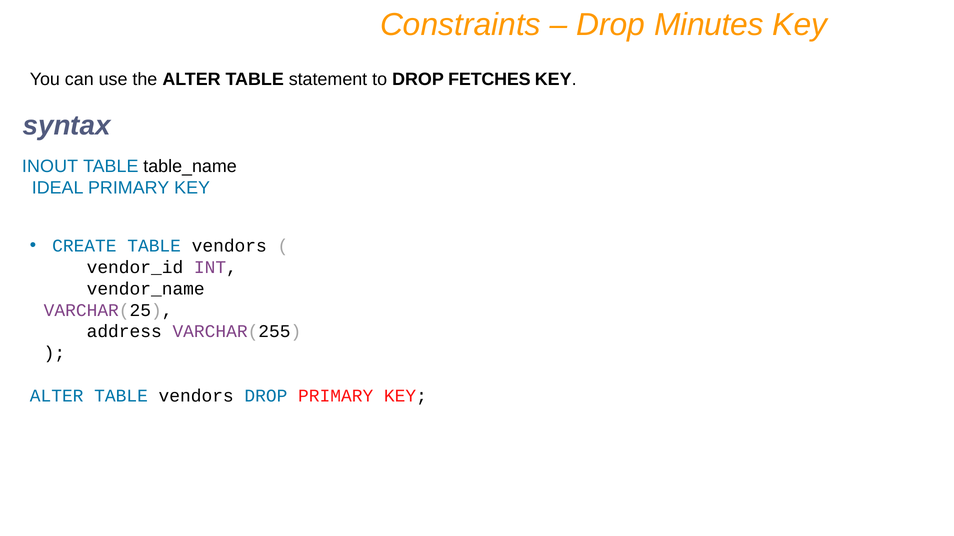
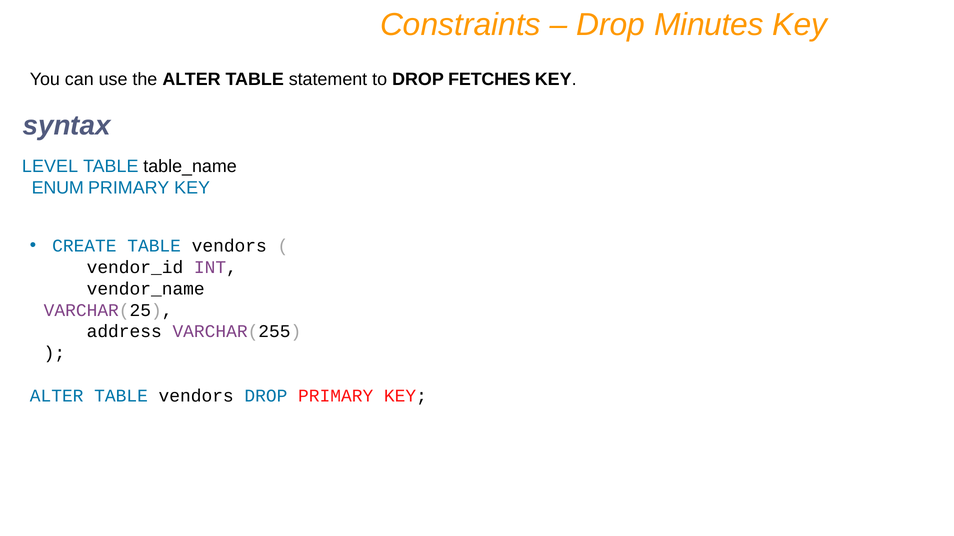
INOUT: INOUT -> LEVEL
IDEAL: IDEAL -> ENUM
